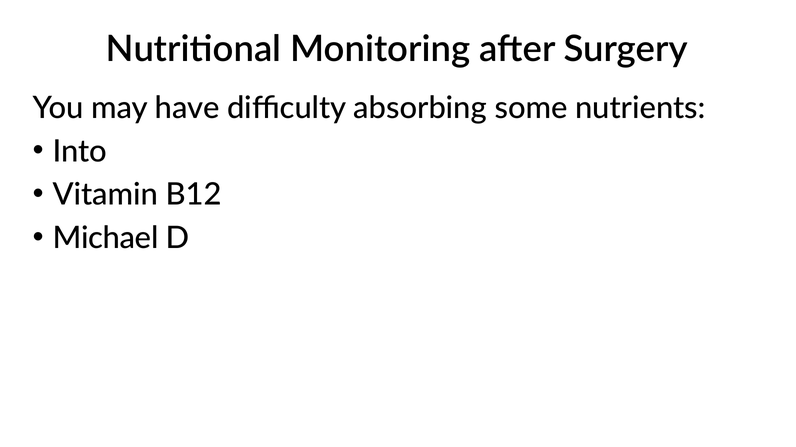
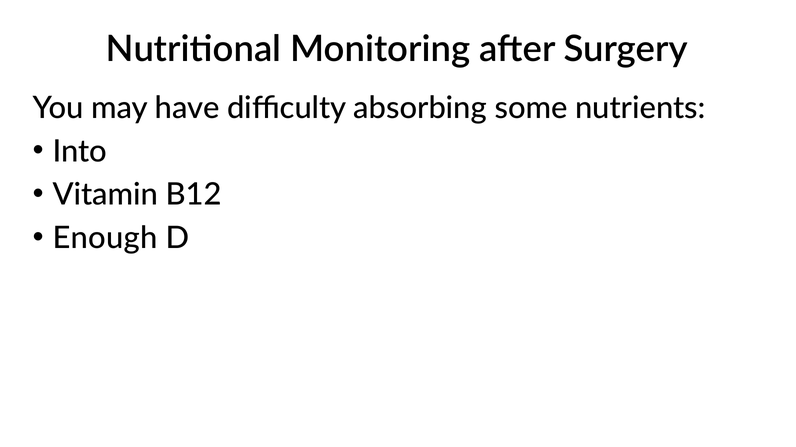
Michael: Michael -> Enough
